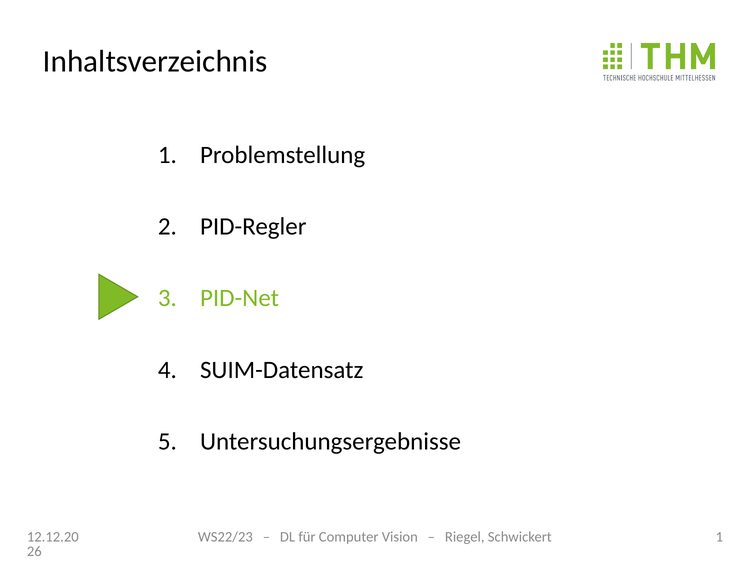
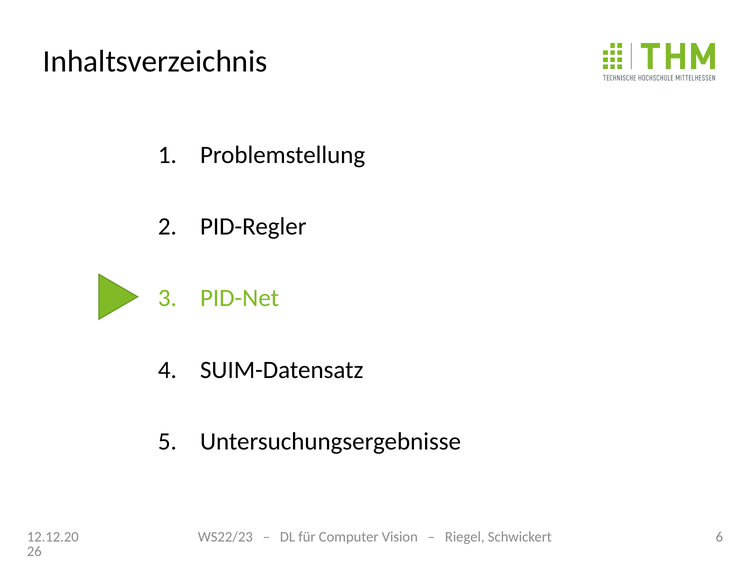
Schwickert 1: 1 -> 6
